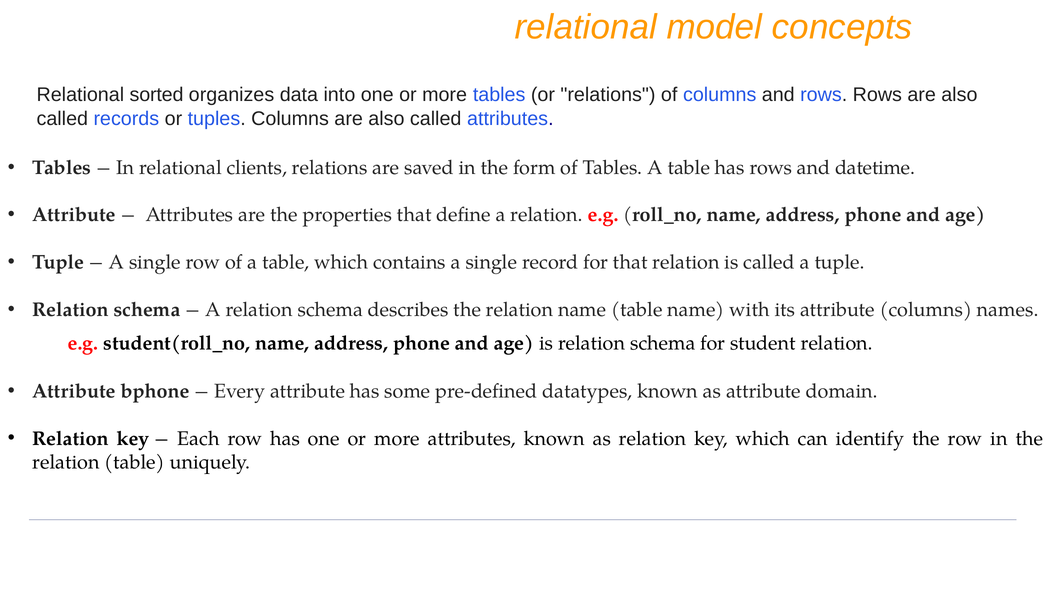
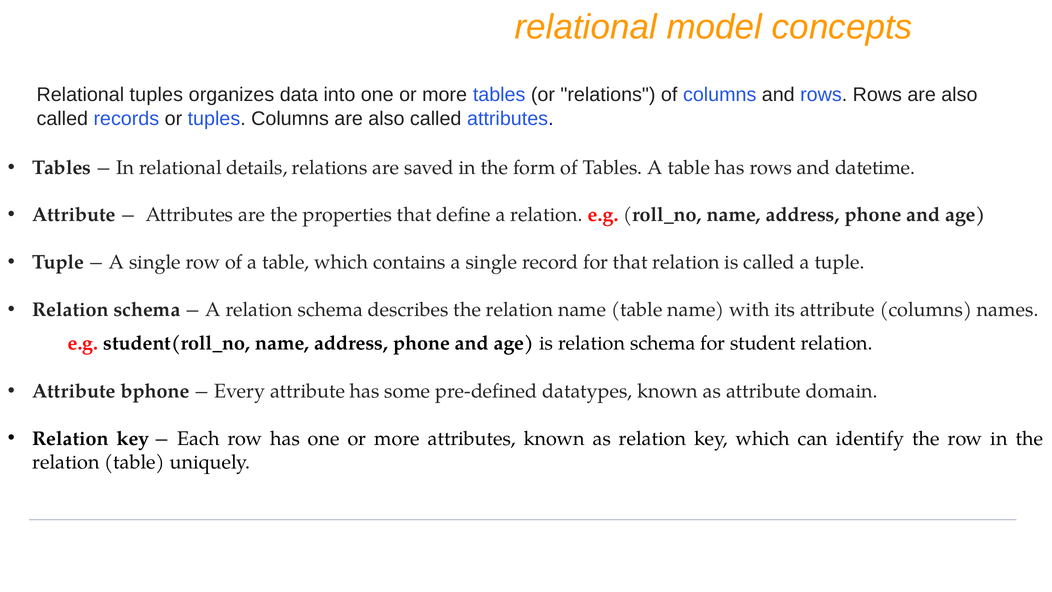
Relational sorted: sorted -> tuples
clients: clients -> details
